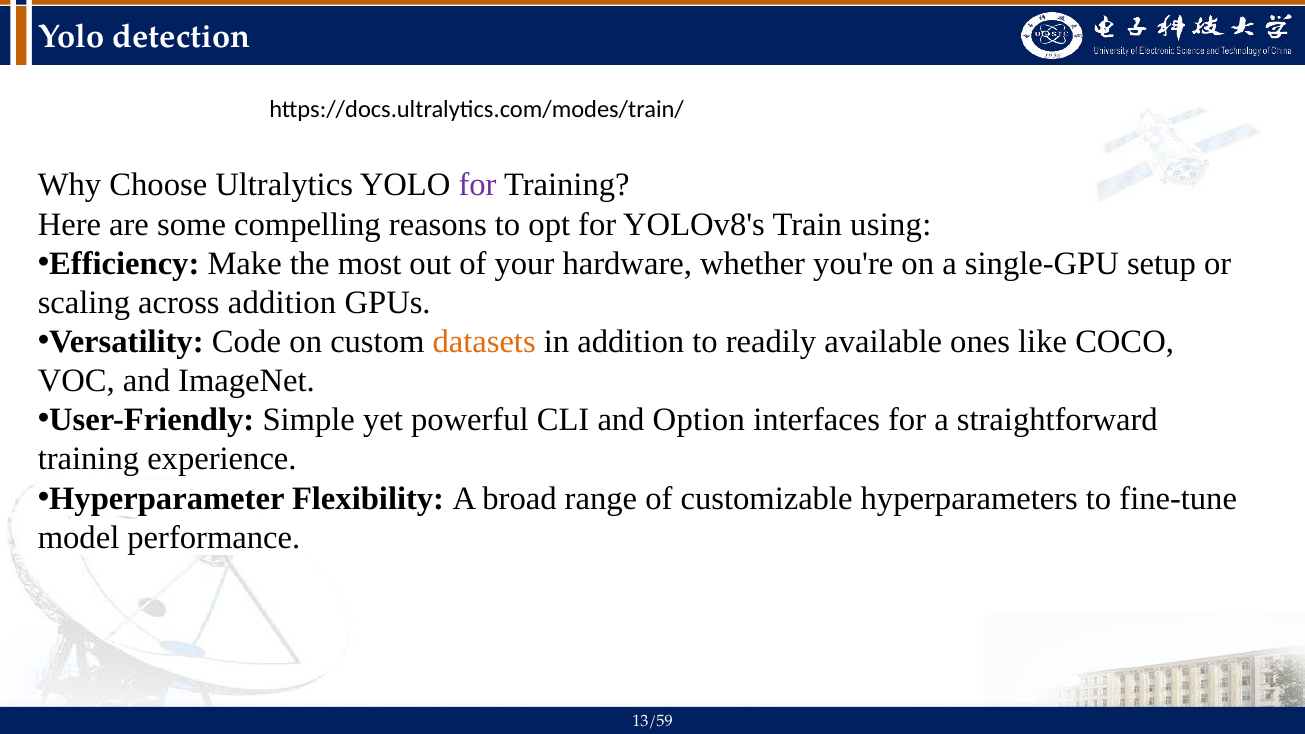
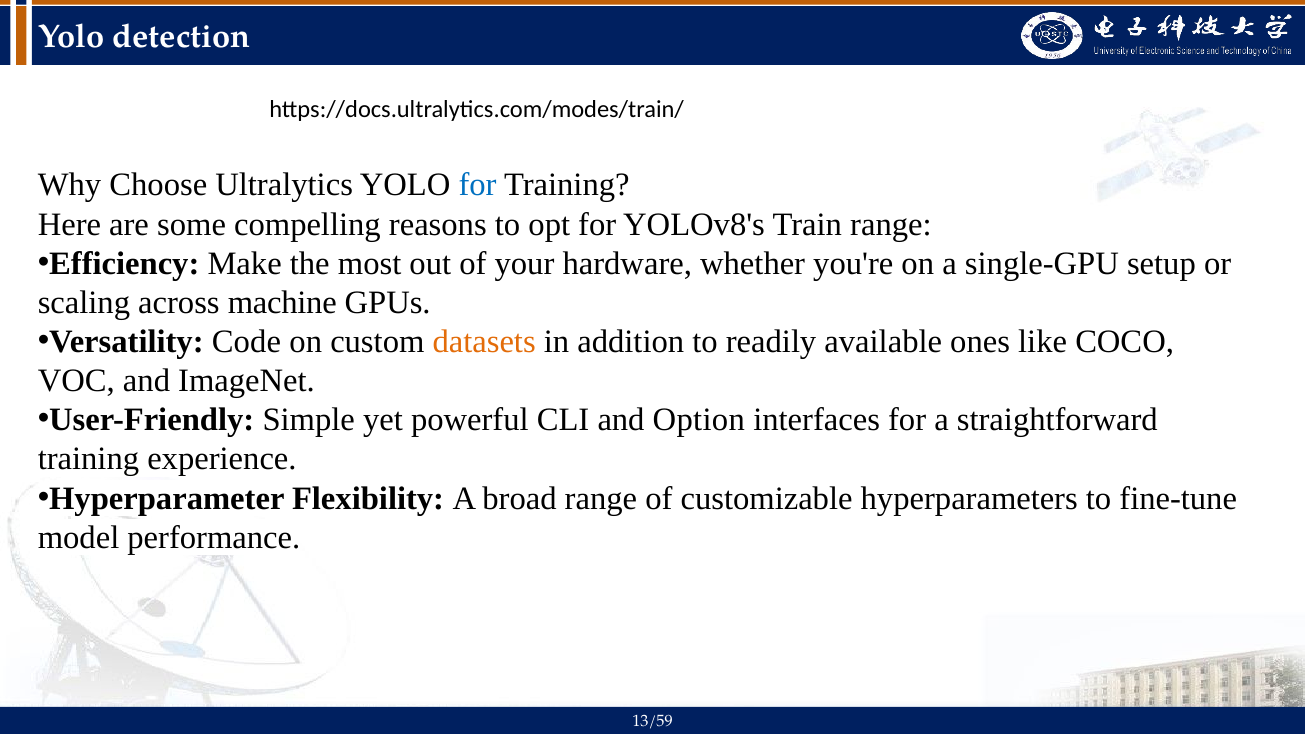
for at (478, 185) colour: purple -> blue
Train using: using -> range
across addition: addition -> machine
